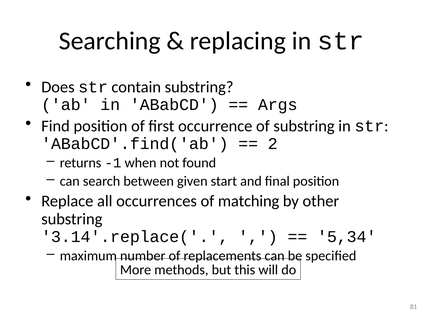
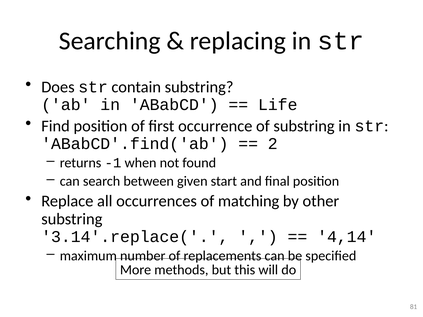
Args: Args -> Life
5,34: 5,34 -> 4,14
